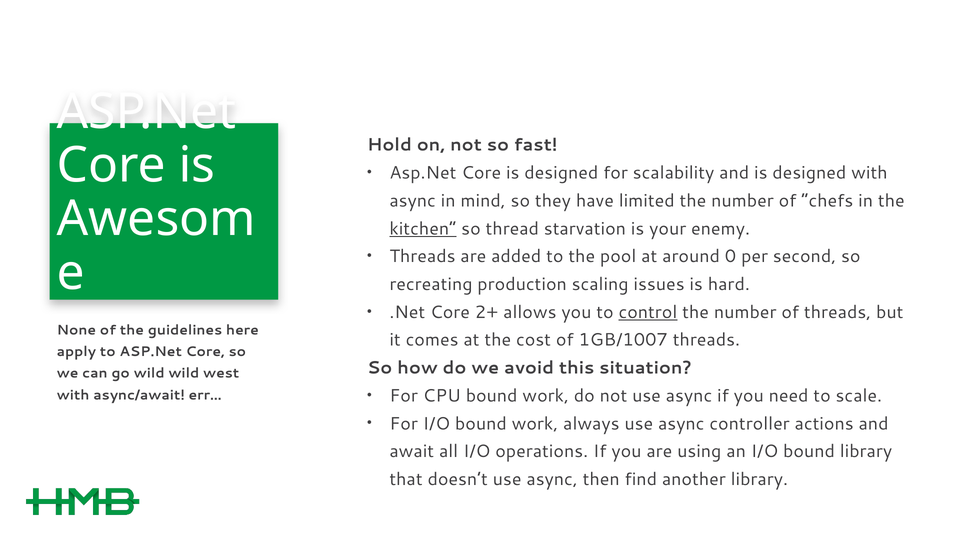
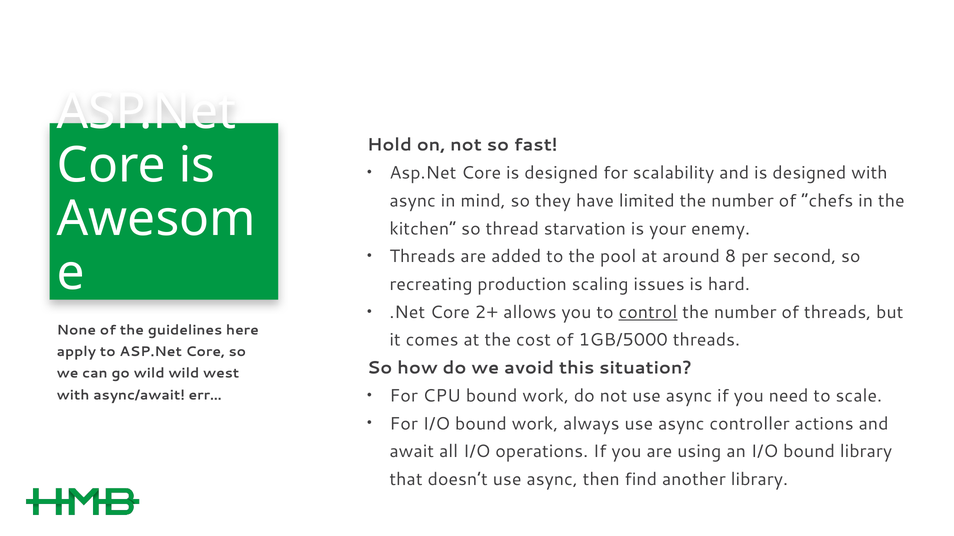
kitchen underline: present -> none
0: 0 -> 8
1GB/1007: 1GB/1007 -> 1GB/5000
